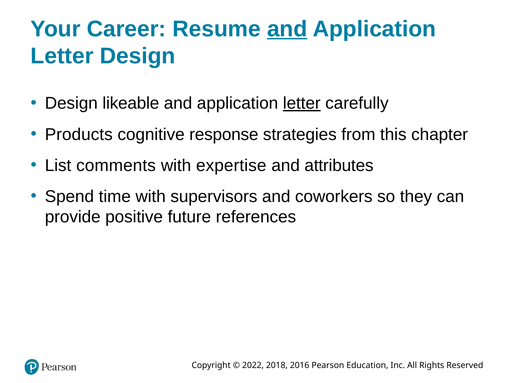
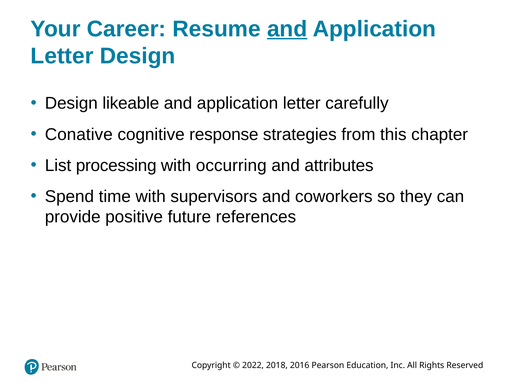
letter at (302, 103) underline: present -> none
Products: Products -> Conative
comments: comments -> processing
expertise: expertise -> occurring
